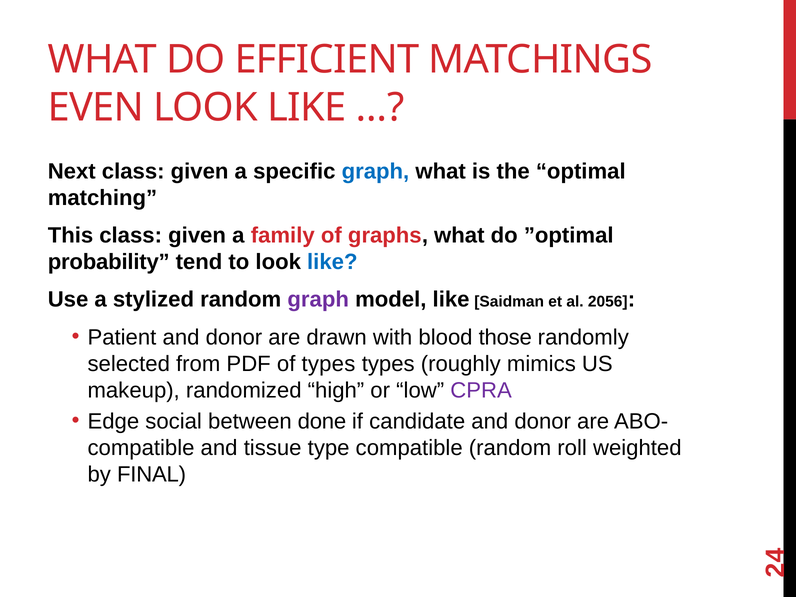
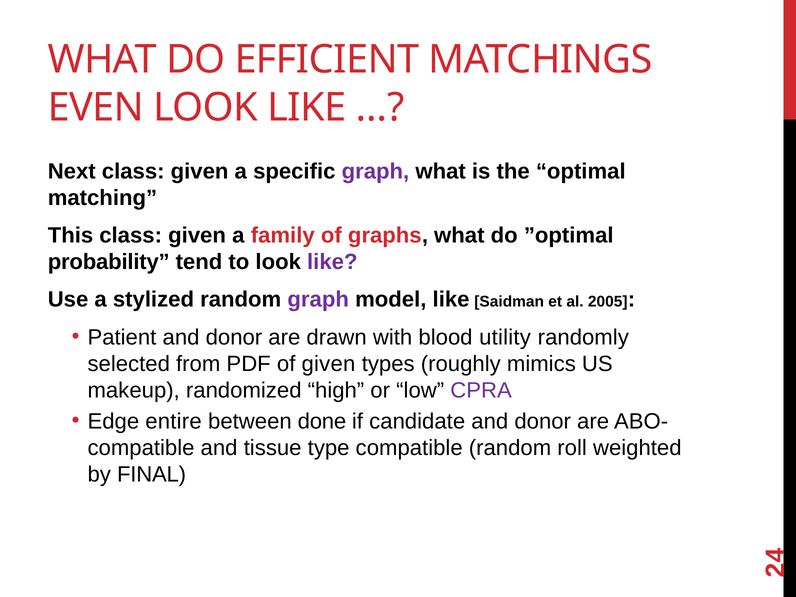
graph at (375, 171) colour: blue -> purple
like at (332, 262) colour: blue -> purple
2056: 2056 -> 2005
those: those -> utility
of types: types -> given
social: social -> entire
